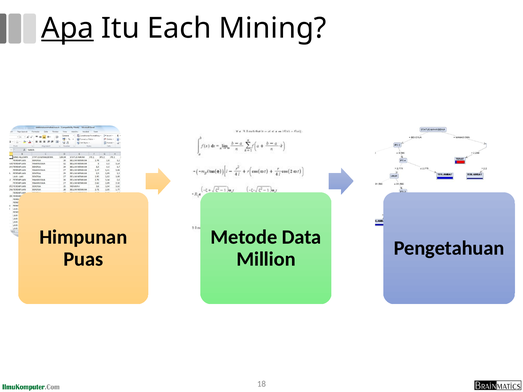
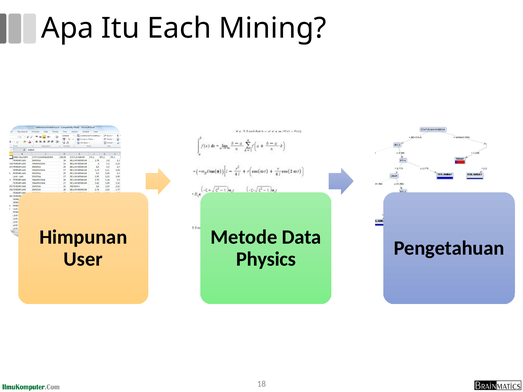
Apa underline: present -> none
Puas: Puas -> User
Million: Million -> Physics
